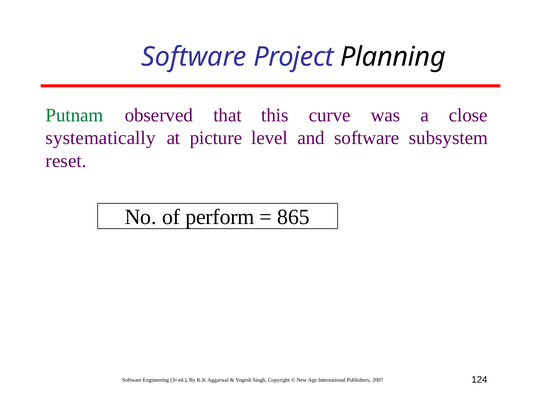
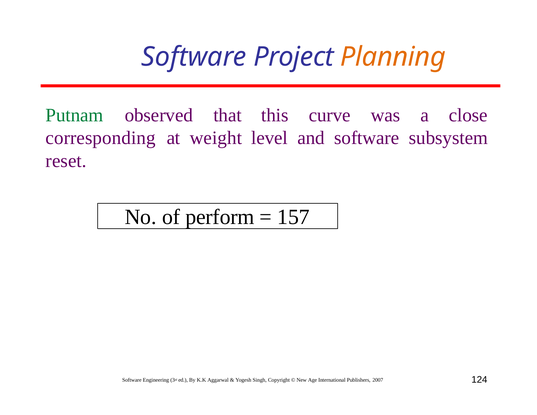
Planning colour: black -> orange
systematically: systematically -> corresponding
picture: picture -> weight
865: 865 -> 157
